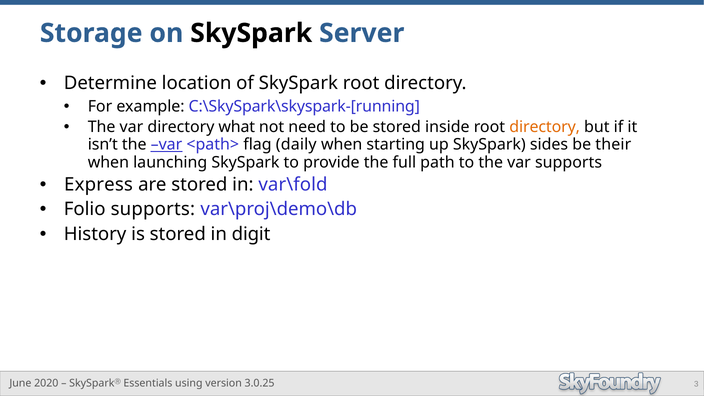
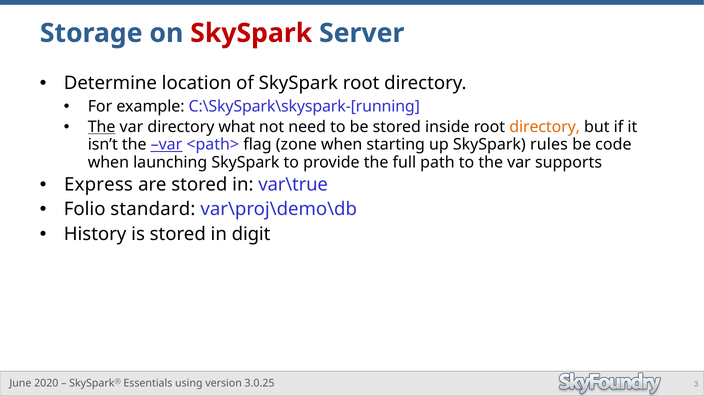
SkySpark at (251, 33) colour: black -> red
The at (102, 127) underline: none -> present
daily: daily -> zone
sides: sides -> rules
their: their -> code
var\fold: var\fold -> var\true
Folio supports: supports -> standard
